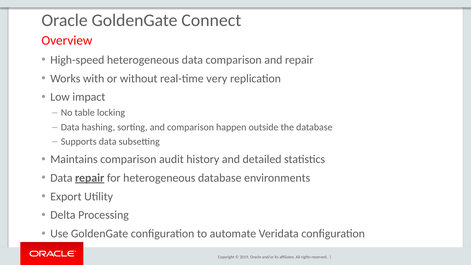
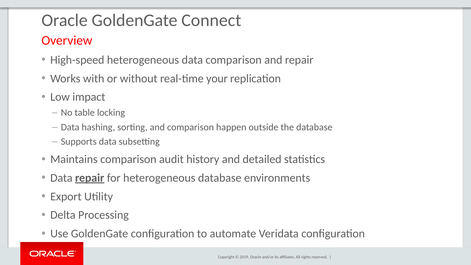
very: very -> your
